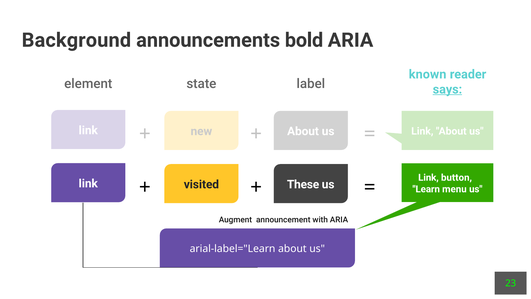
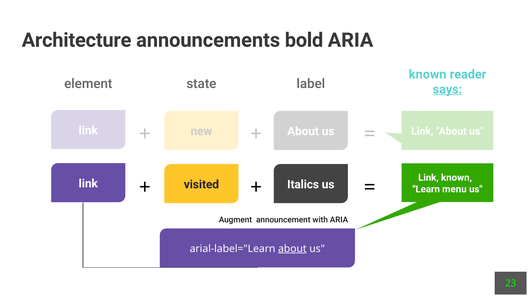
Background: Background -> Architecture
Link button: button -> known
These: These -> Italics
about at (292, 248) underline: none -> present
